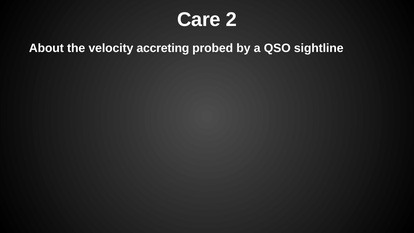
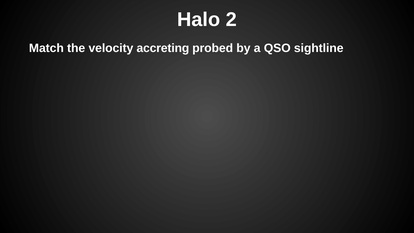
Care: Care -> Halo
About: About -> Match
